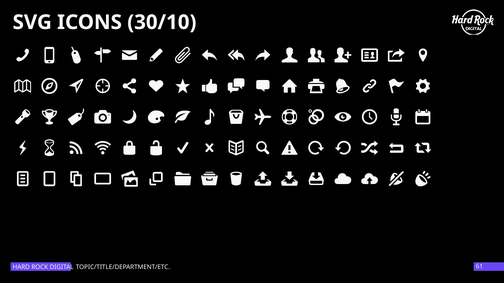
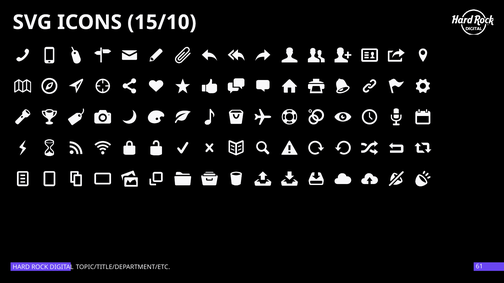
30/10: 30/10 -> 15/10
